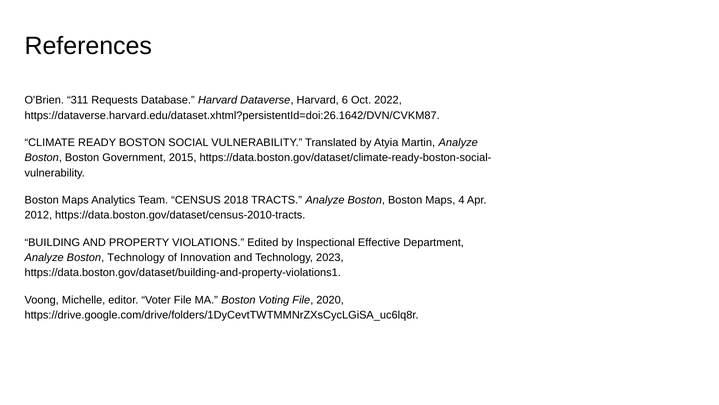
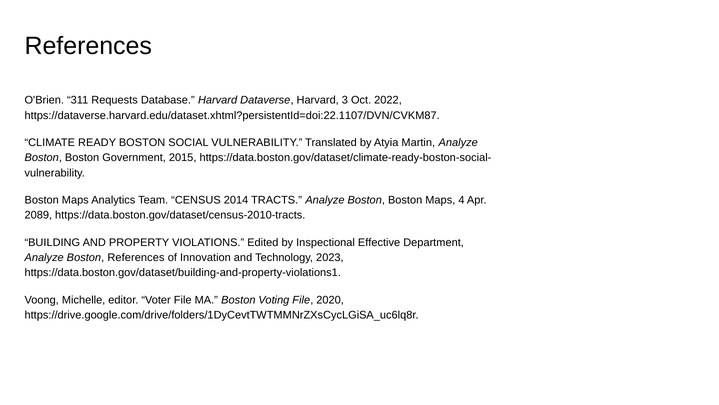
6: 6 -> 3
https://dataverse.harvard.edu/dataset.xhtml?persistentId=doi:26.1642/DVN/CVKM87: https://dataverse.harvard.edu/dataset.xhtml?persistentId=doi:26.1642/DVN/CVKM87 -> https://dataverse.harvard.edu/dataset.xhtml?persistentId=doi:22.1107/DVN/CVKM87
2018: 2018 -> 2014
2012: 2012 -> 2089
Boston Technology: Technology -> References
